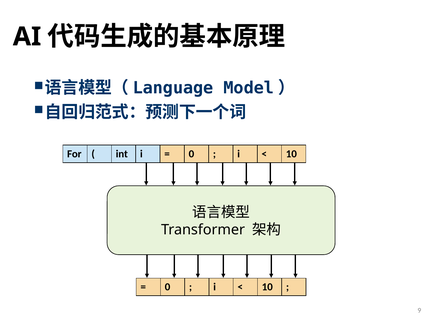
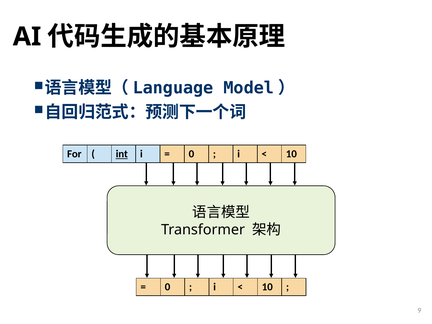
int underline: none -> present
